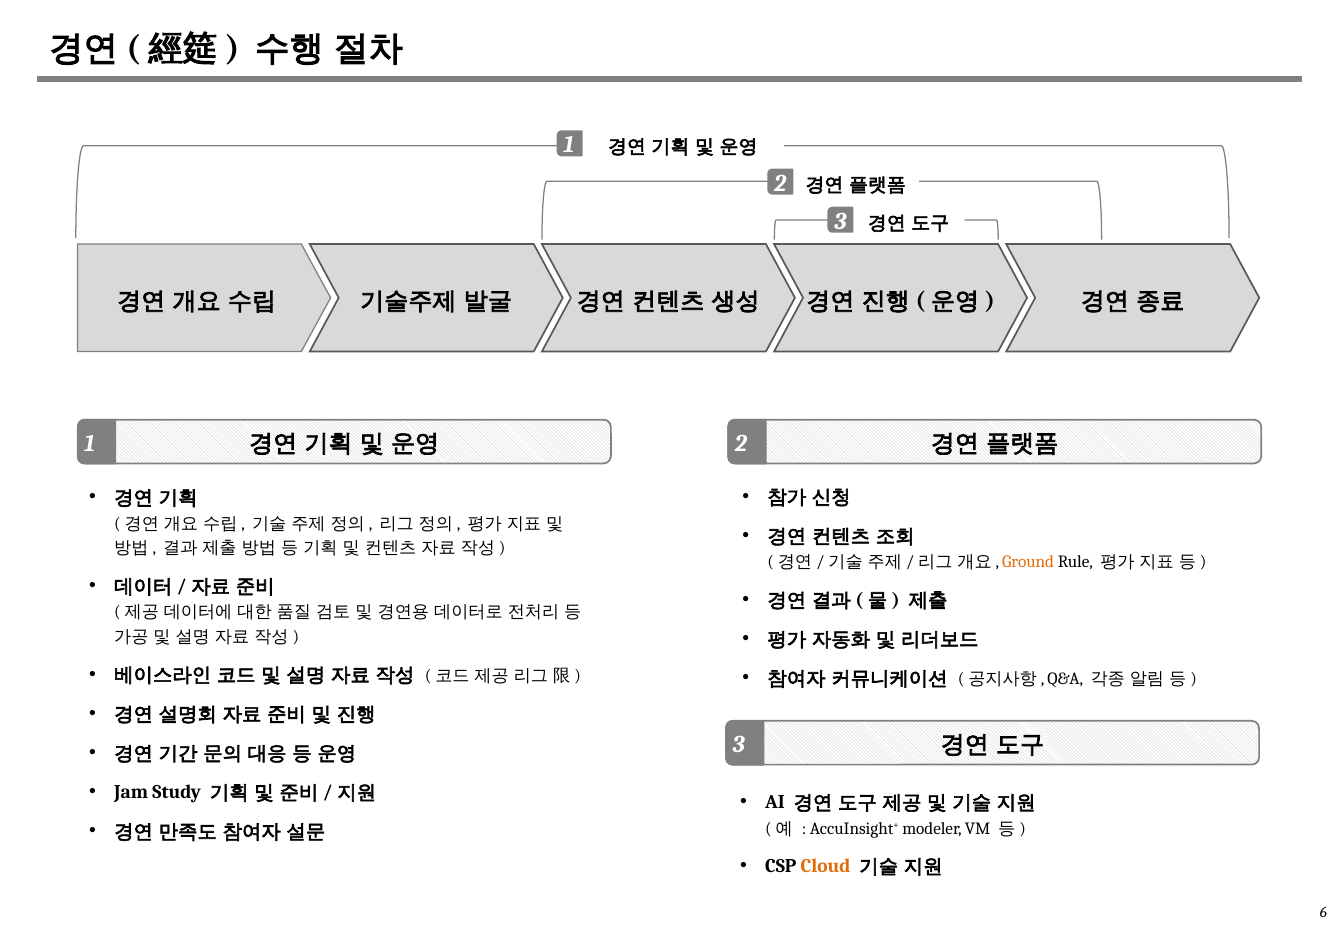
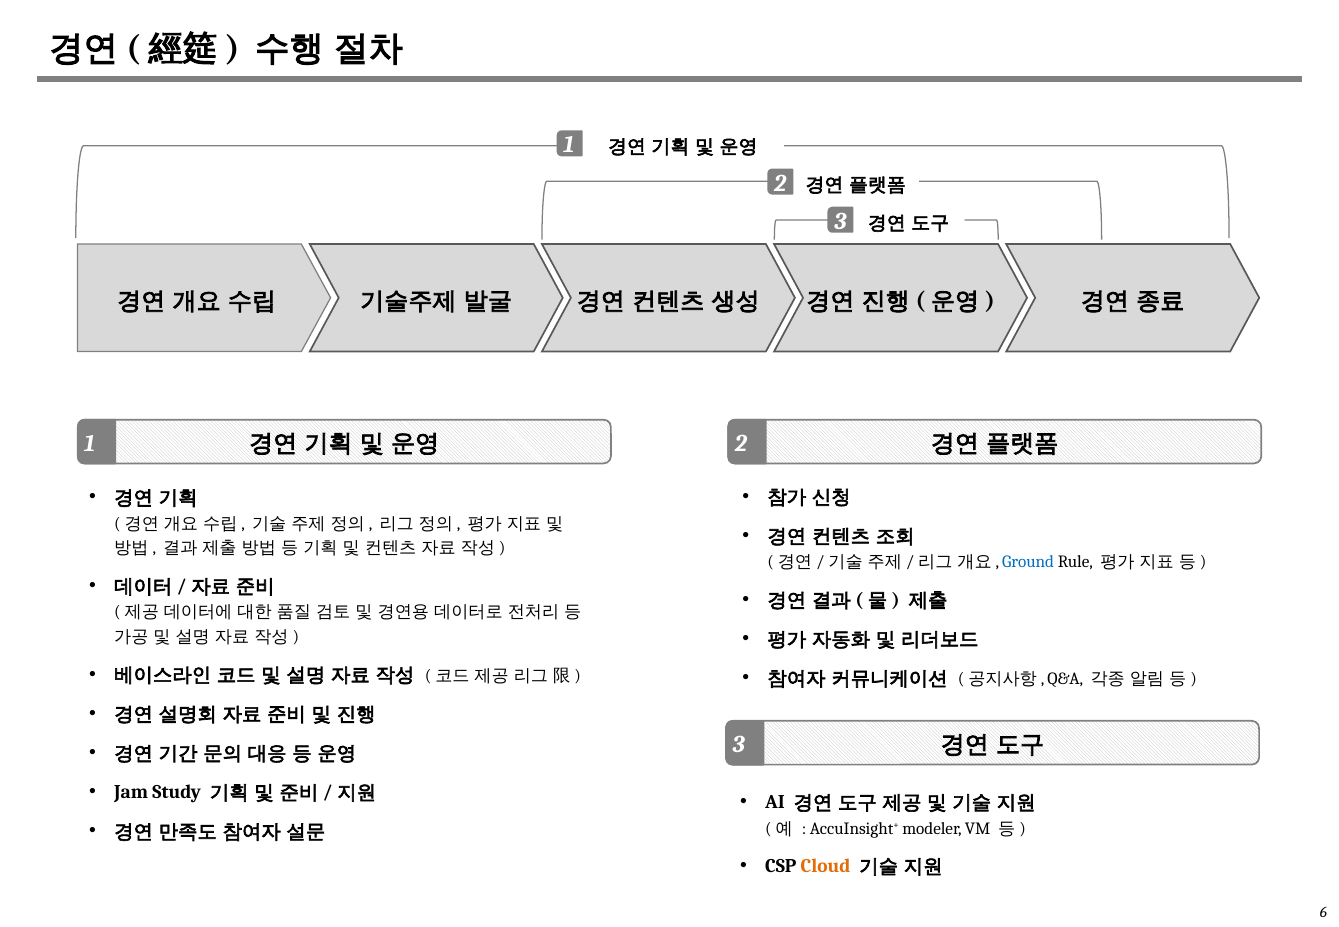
Ground colour: orange -> blue
